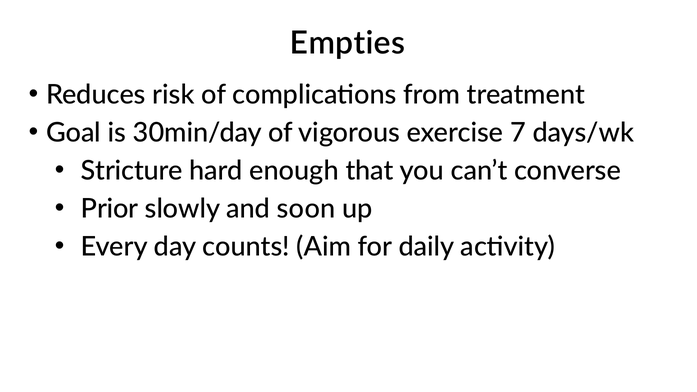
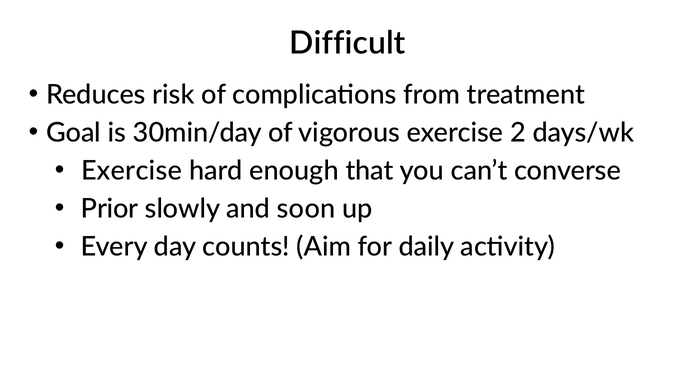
Empties: Empties -> Difficult
7: 7 -> 2
Stricture at (132, 171): Stricture -> Exercise
